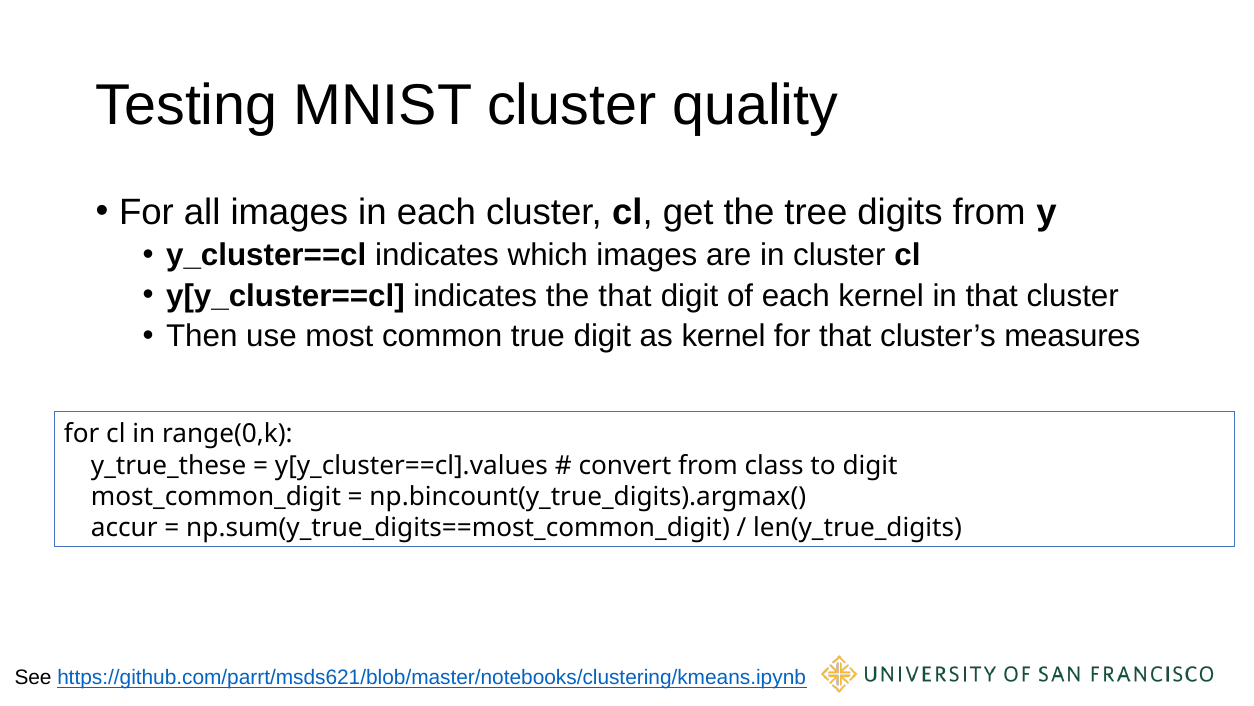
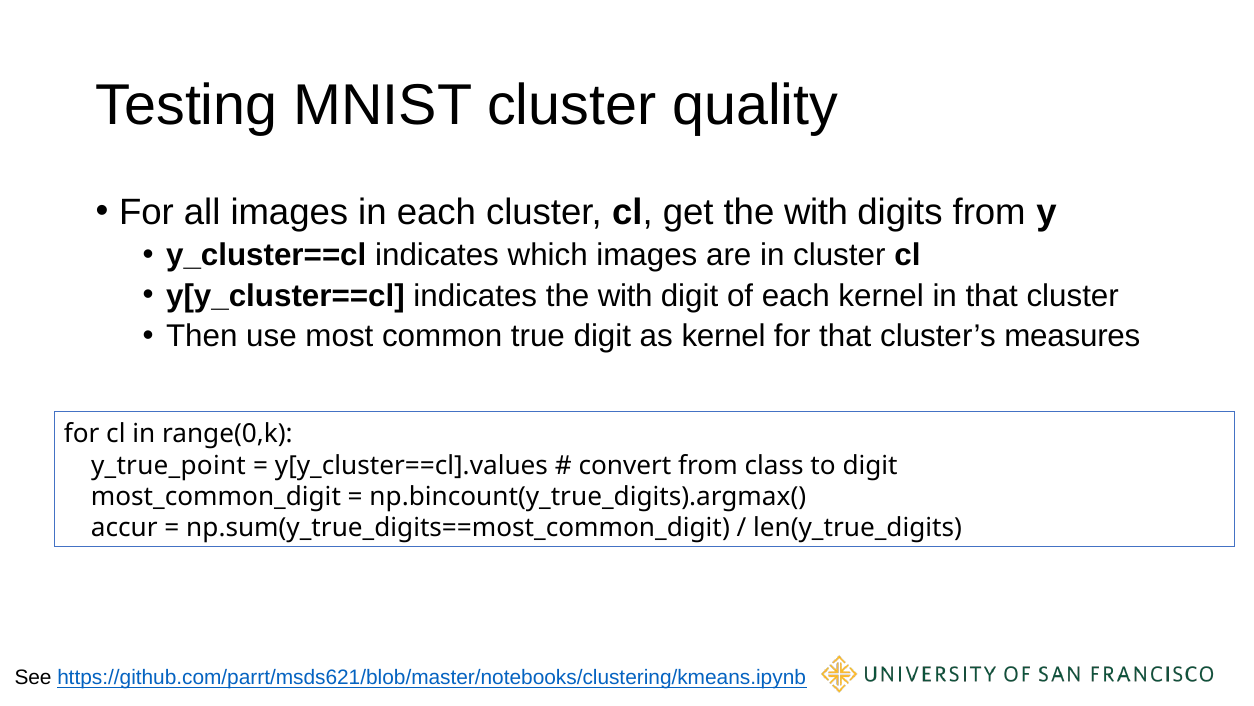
get the tree: tree -> with
indicates the that: that -> with
y_true_these: y_true_these -> y_true_point
